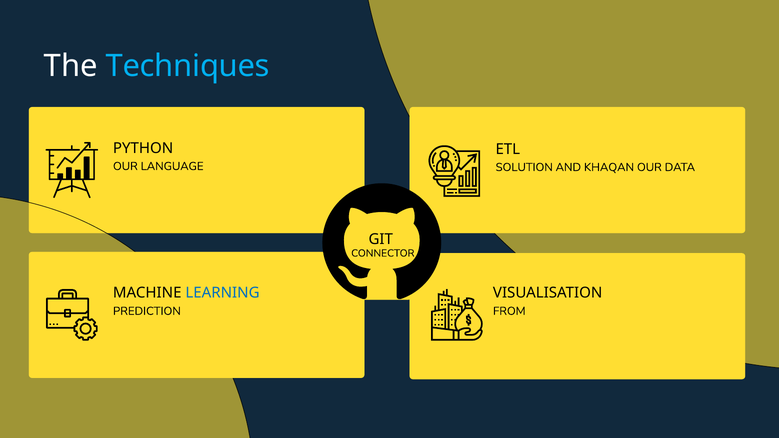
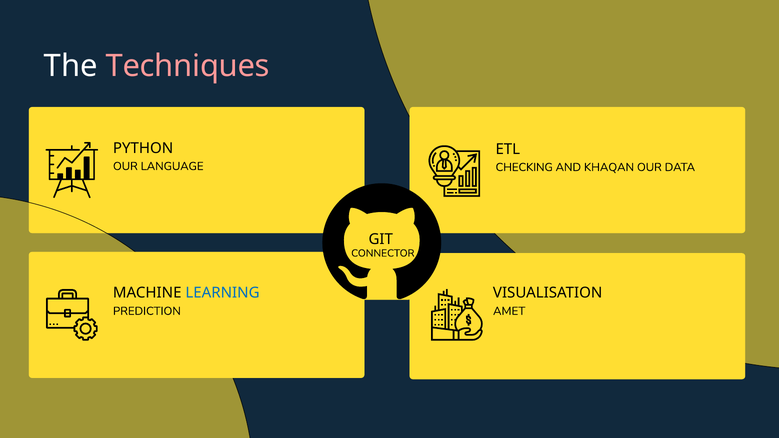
Techniques colour: light blue -> pink
SOLUTION: SOLUTION -> CHECKING
FROM: FROM -> AMET
